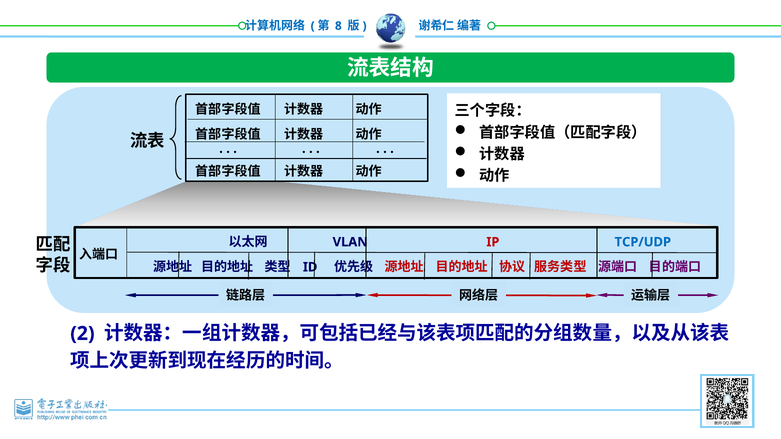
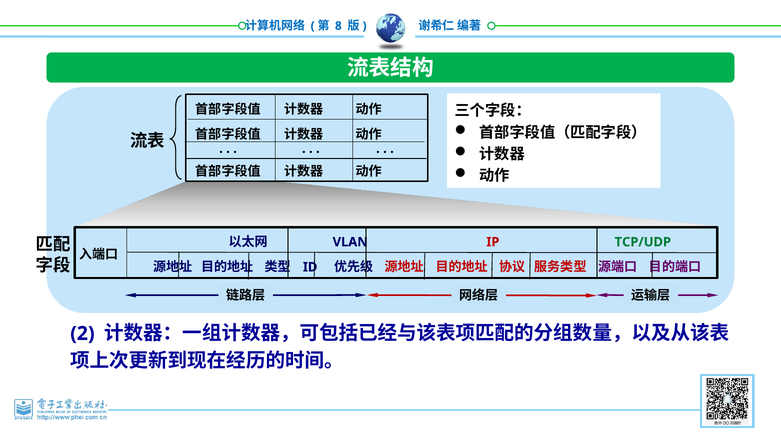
TCP/UDP colour: blue -> green
